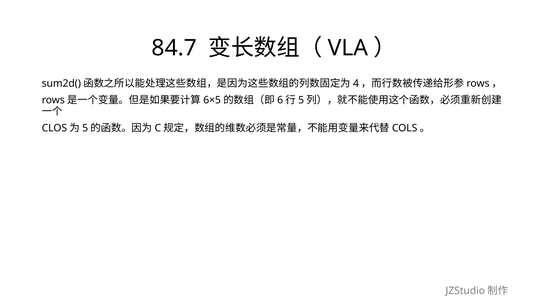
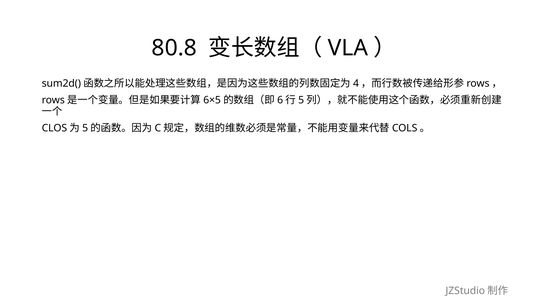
84.7: 84.7 -> 80.8
